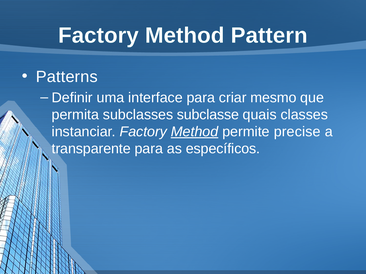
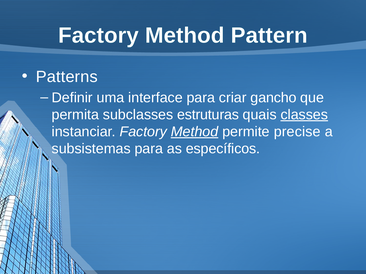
mesmo: mesmo -> gancho
subclasse: subclasse -> estruturas
classes underline: none -> present
transparente: transparente -> subsistemas
